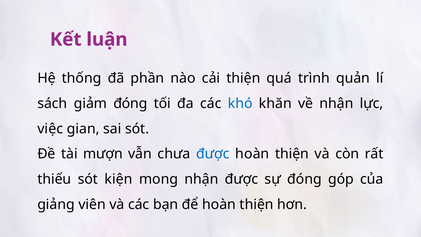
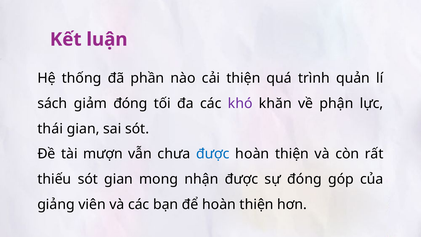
khó colour: blue -> purple
về nhận: nhận -> phận
việc: việc -> thái
sót kiện: kiện -> gian
